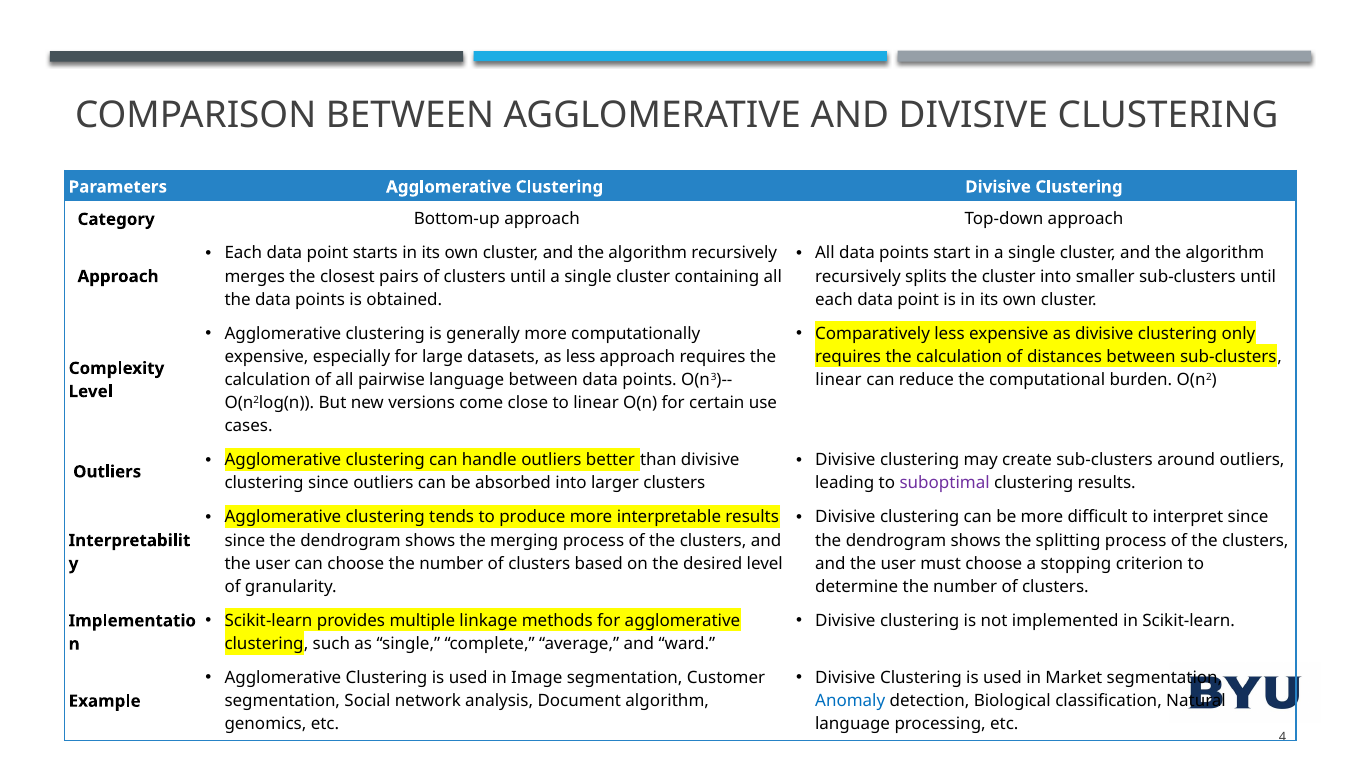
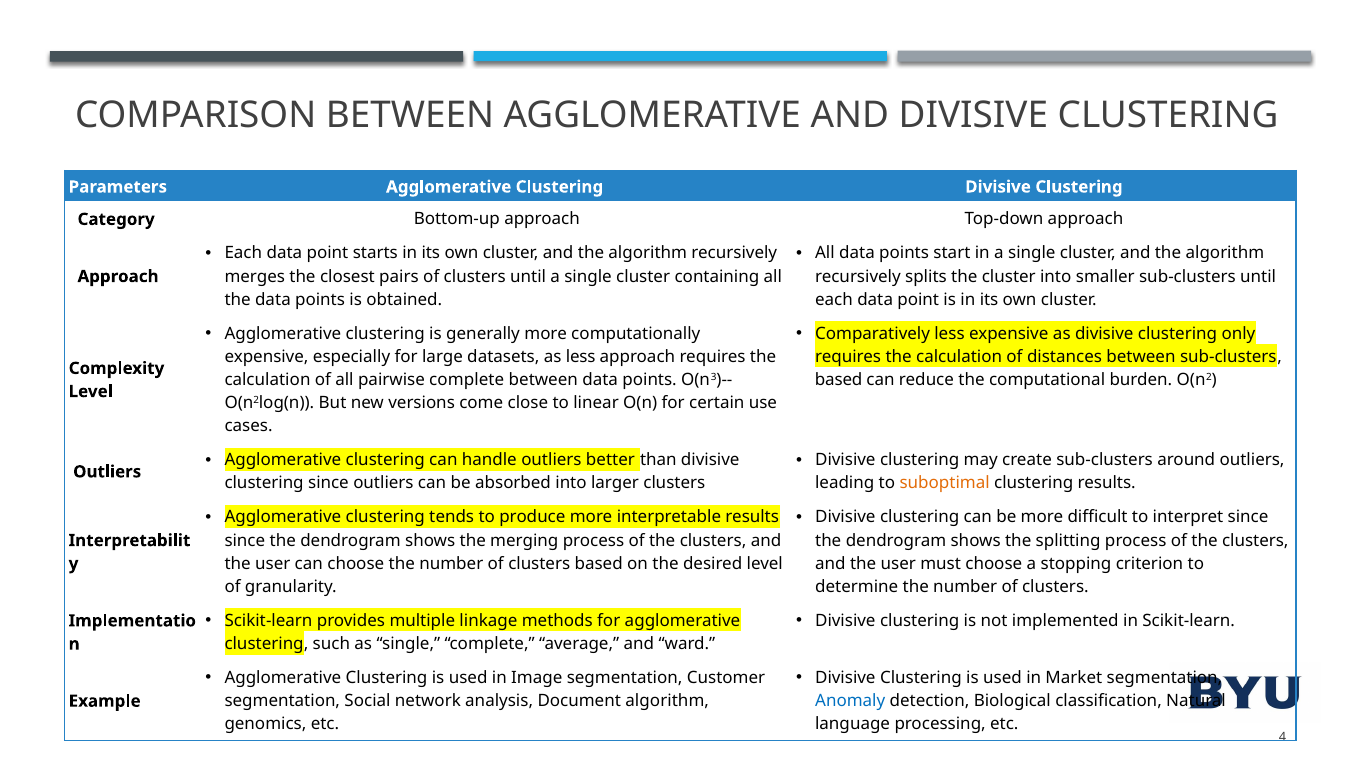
pairwise language: language -> complete
linear at (839, 380): linear -> based
suboptimal colour: purple -> orange
